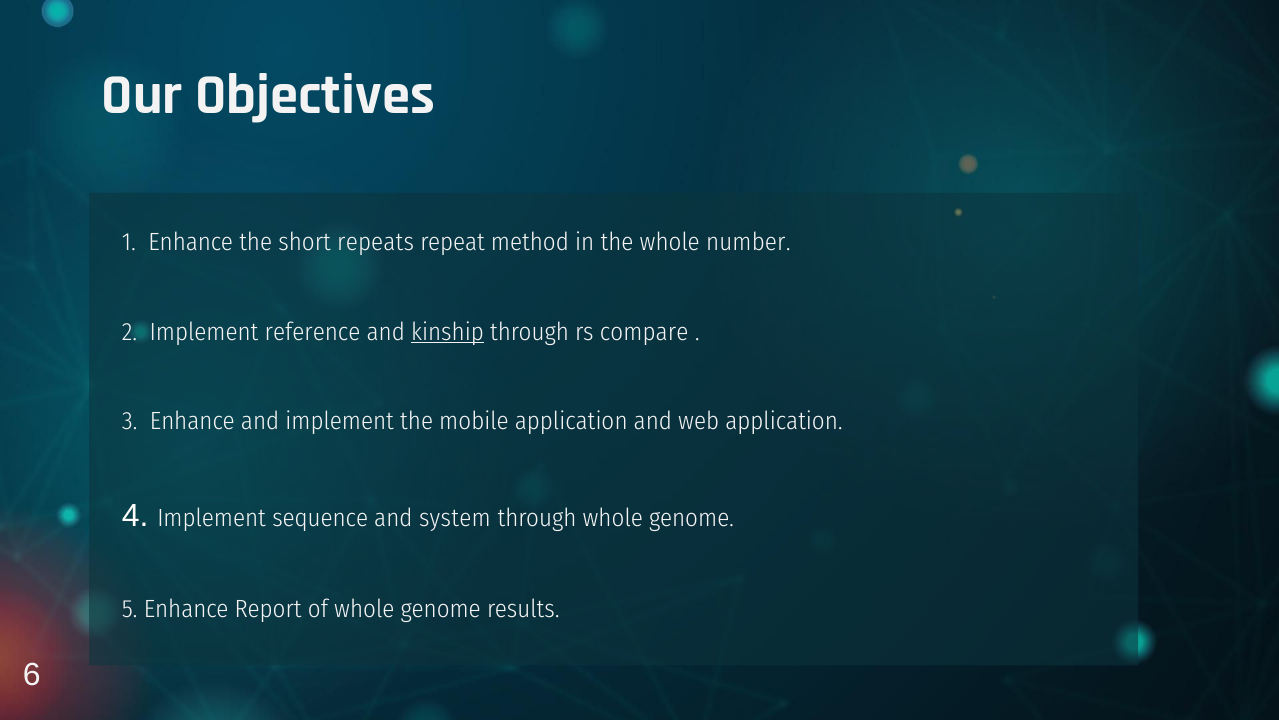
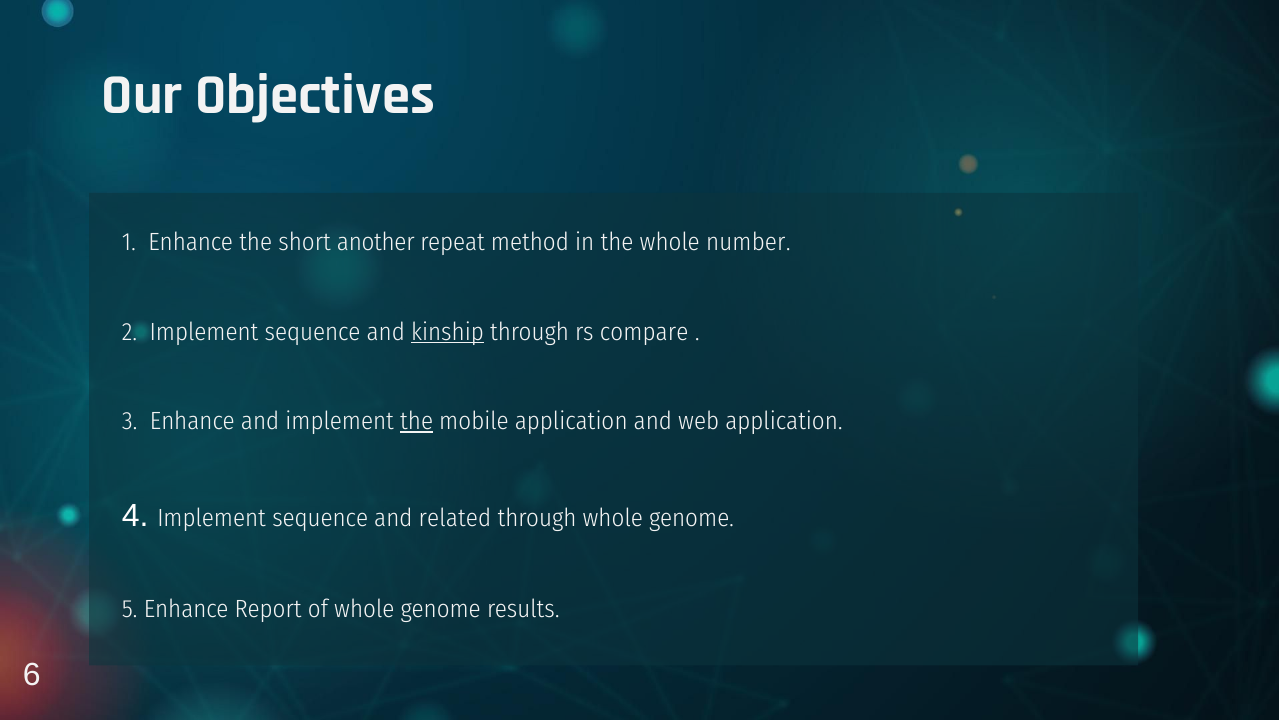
repeats: repeats -> another
2 Implement reference: reference -> sequence
the at (417, 421) underline: none -> present
system: system -> related
